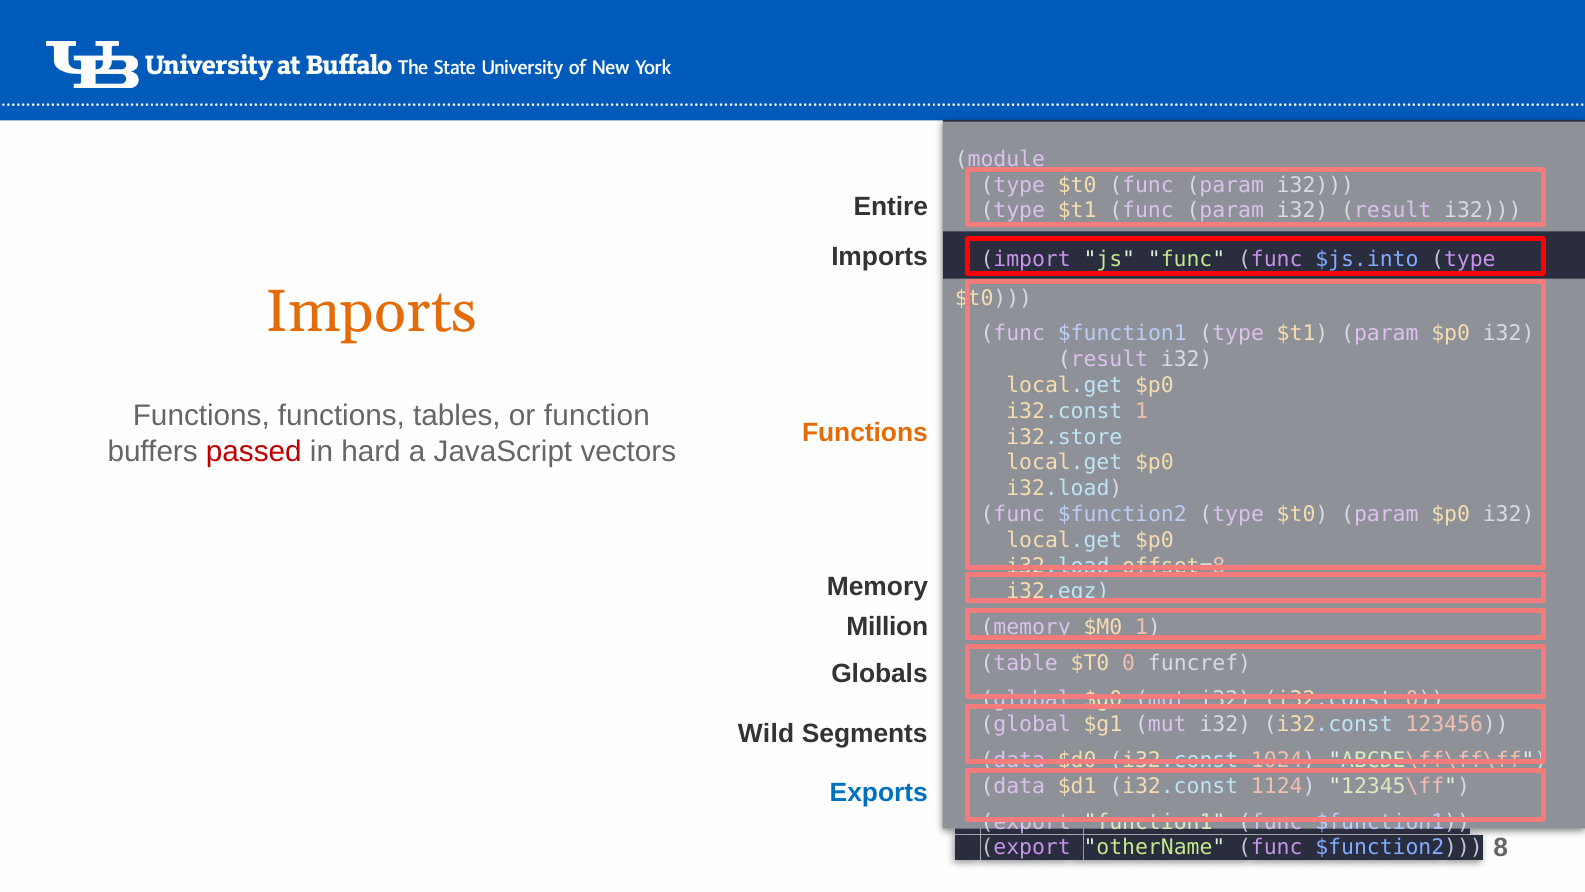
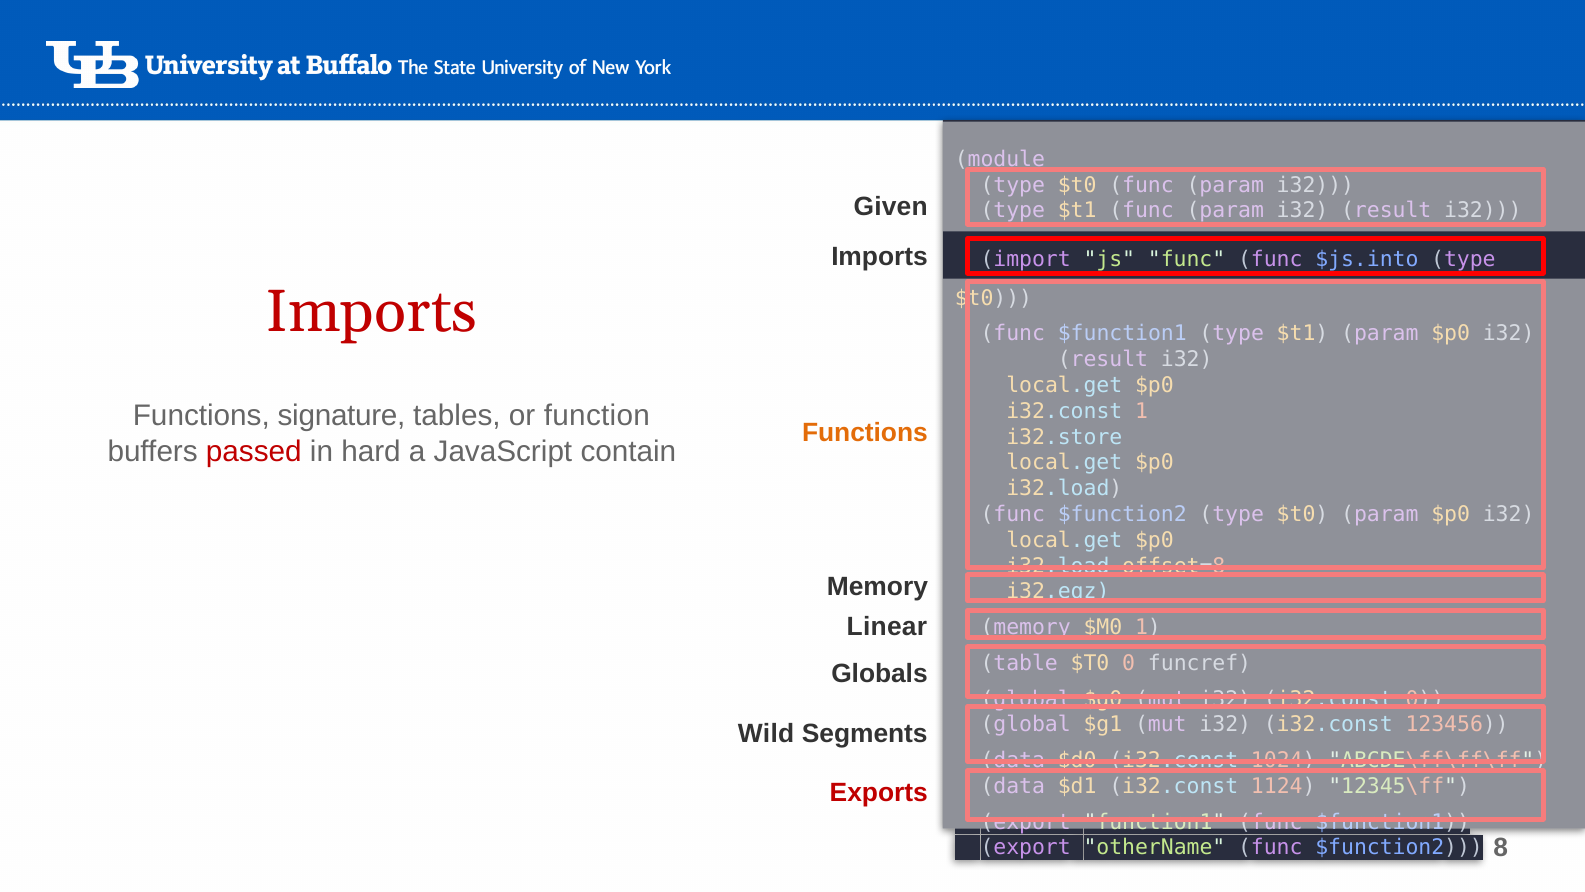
Entire: Entire -> Given
Imports at (371, 312) colour: orange -> red
Functions functions: functions -> signature
vectors: vectors -> contain
Million: Million -> Linear
Exports colour: blue -> red
